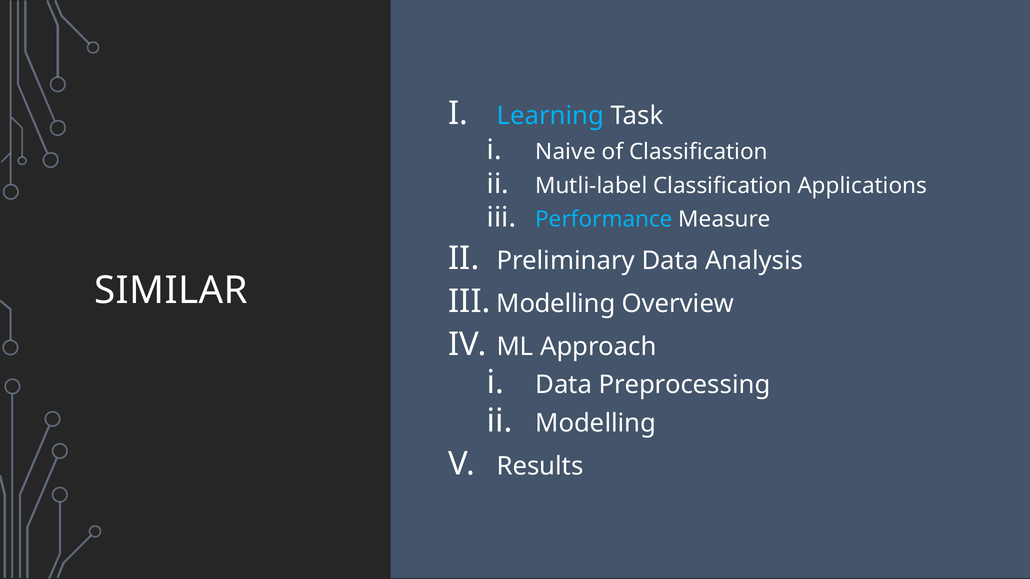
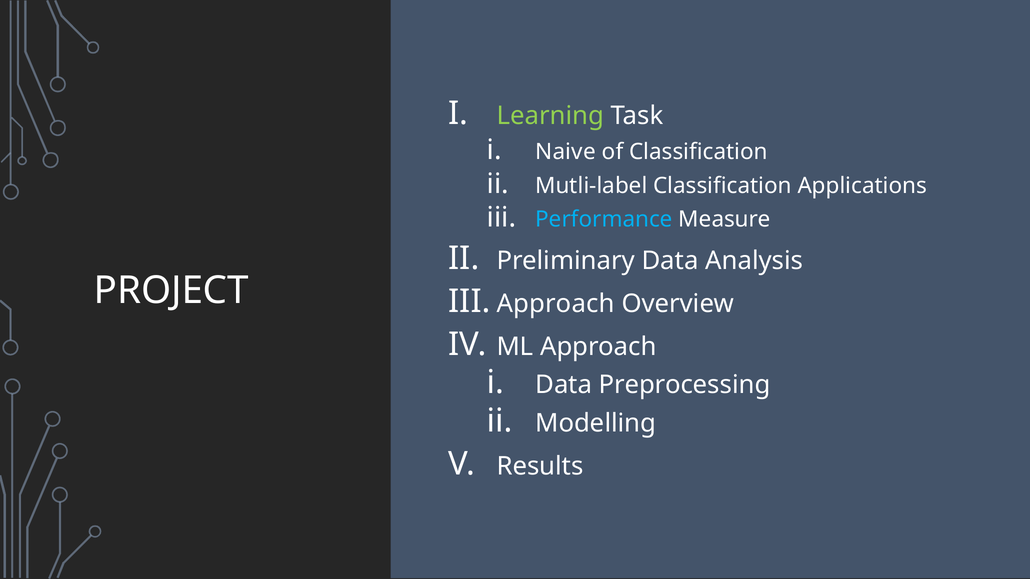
Learning colour: light blue -> light green
SIMILAR: SIMILAR -> PROJECT
Modelling at (556, 304): Modelling -> Approach
